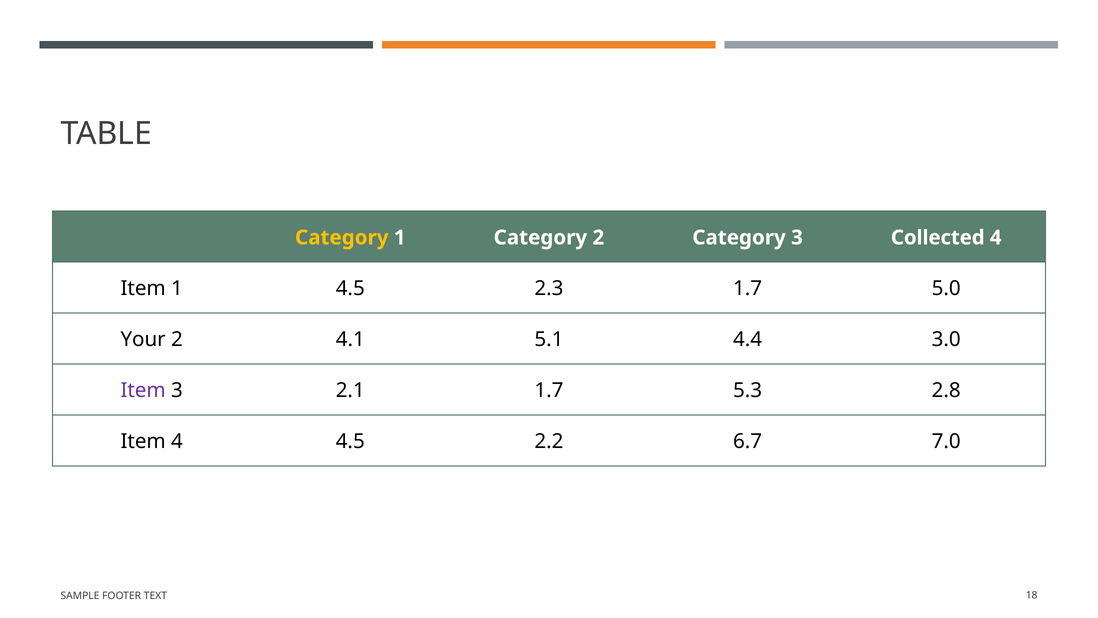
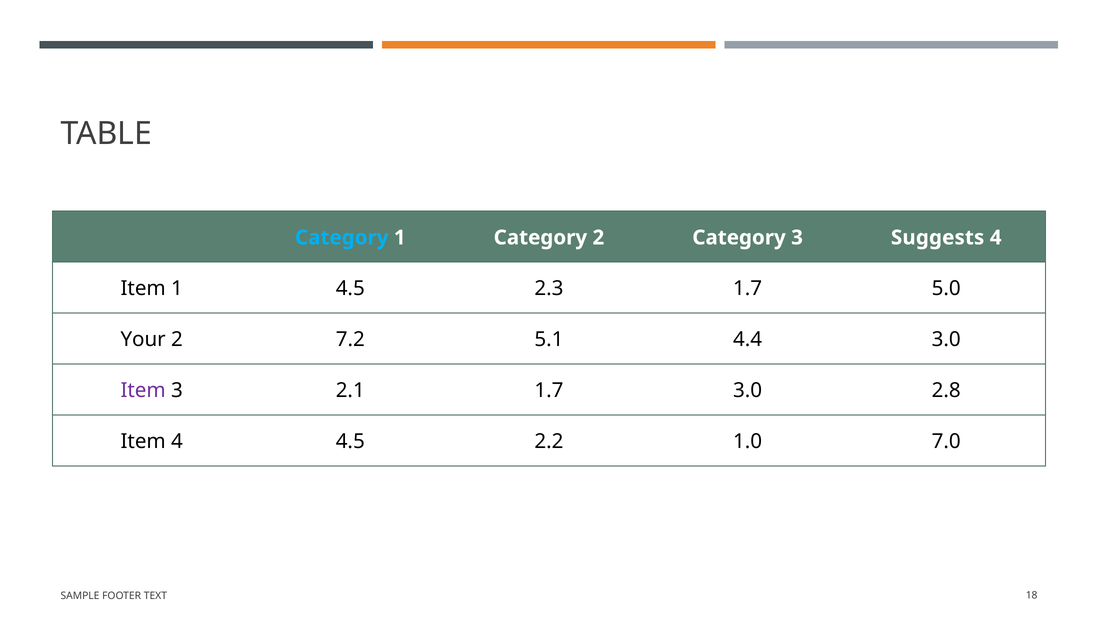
Category at (342, 237) colour: yellow -> light blue
Collected: Collected -> Suggests
4.1: 4.1 -> 7.2
1.7 5.3: 5.3 -> 3.0
6.7: 6.7 -> 1.0
